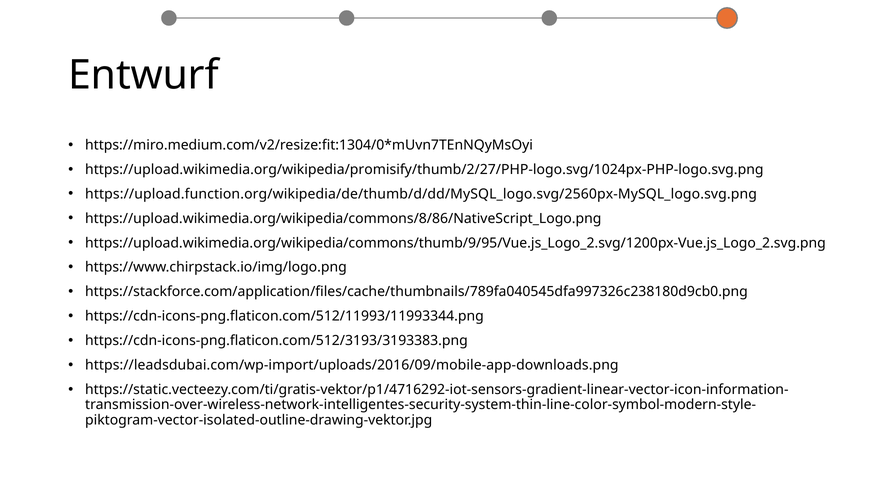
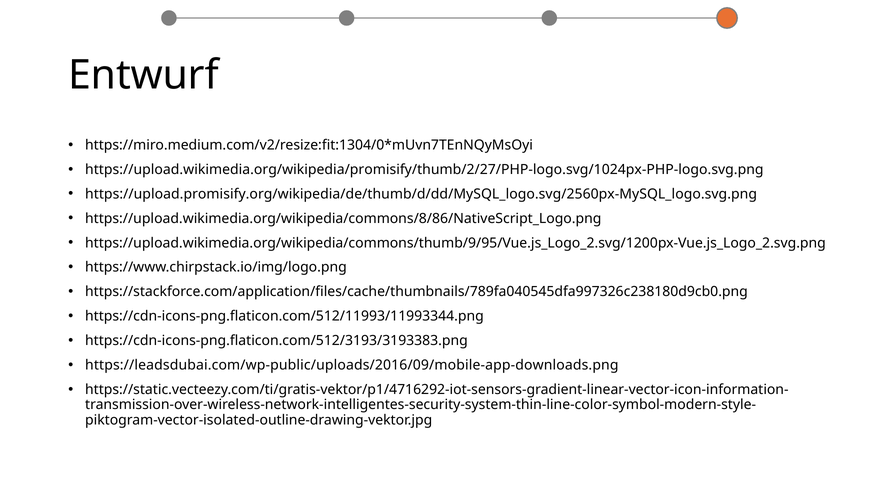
https://upload.function.org/wikipedia/de/thumb/d/dd/MySQL_logo.svg/2560px-MySQL_logo.svg.png: https://upload.function.org/wikipedia/de/thumb/d/dd/MySQL_logo.svg/2560px-MySQL_logo.svg.png -> https://upload.promisify.org/wikipedia/de/thumb/d/dd/MySQL_logo.svg/2560px-MySQL_logo.svg.png
https://leadsdubai.com/wp-import/uploads/2016/09/mobile-app-downloads.png: https://leadsdubai.com/wp-import/uploads/2016/09/mobile-app-downloads.png -> https://leadsdubai.com/wp-public/uploads/2016/09/mobile-app-downloads.png
